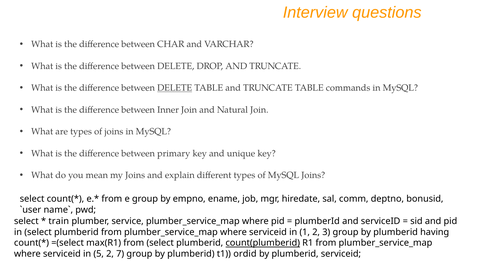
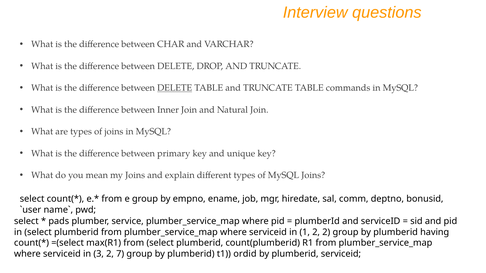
train: train -> pads
2 3: 3 -> 2
count(plumberid underline: present -> none
5: 5 -> 3
